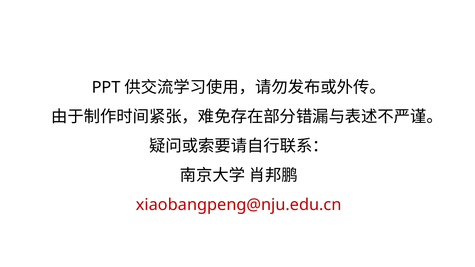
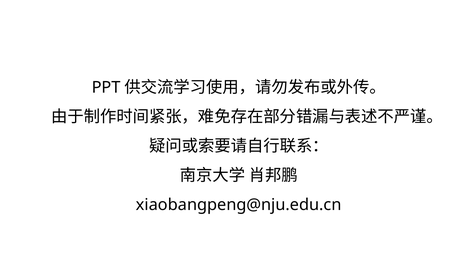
xiaobangpeng@nju.edu.cn colour: red -> black
